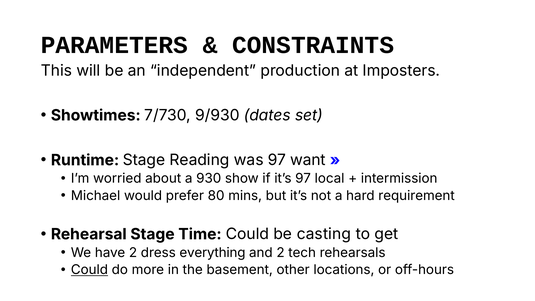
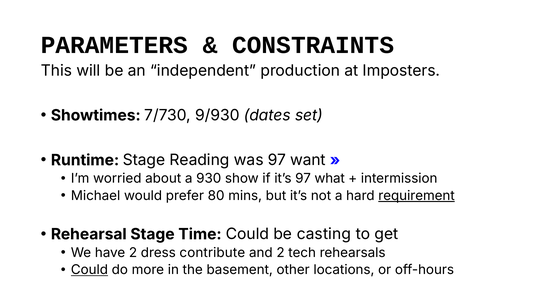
local: local -> what
requirement underline: none -> present
everything: everything -> contribute
